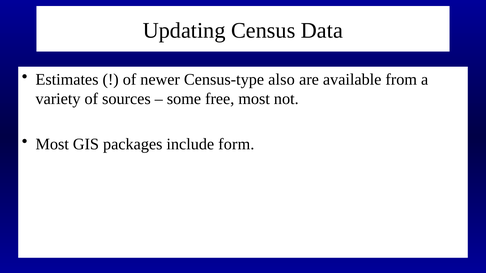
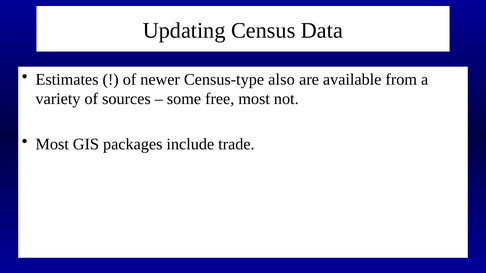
form: form -> trade
